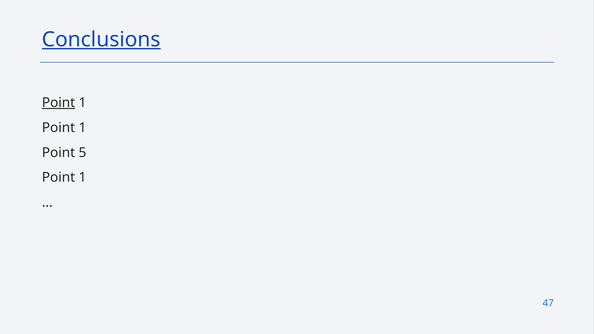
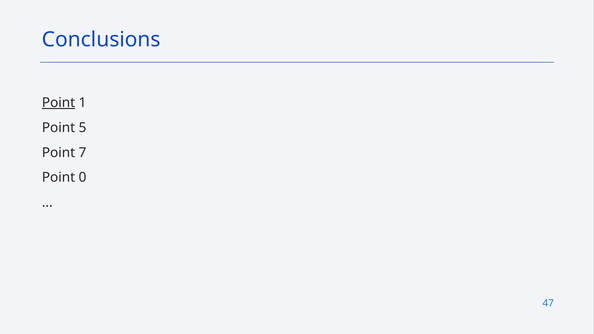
Conclusions underline: present -> none
1 at (83, 128): 1 -> 5
5: 5 -> 7
1 at (83, 178): 1 -> 0
